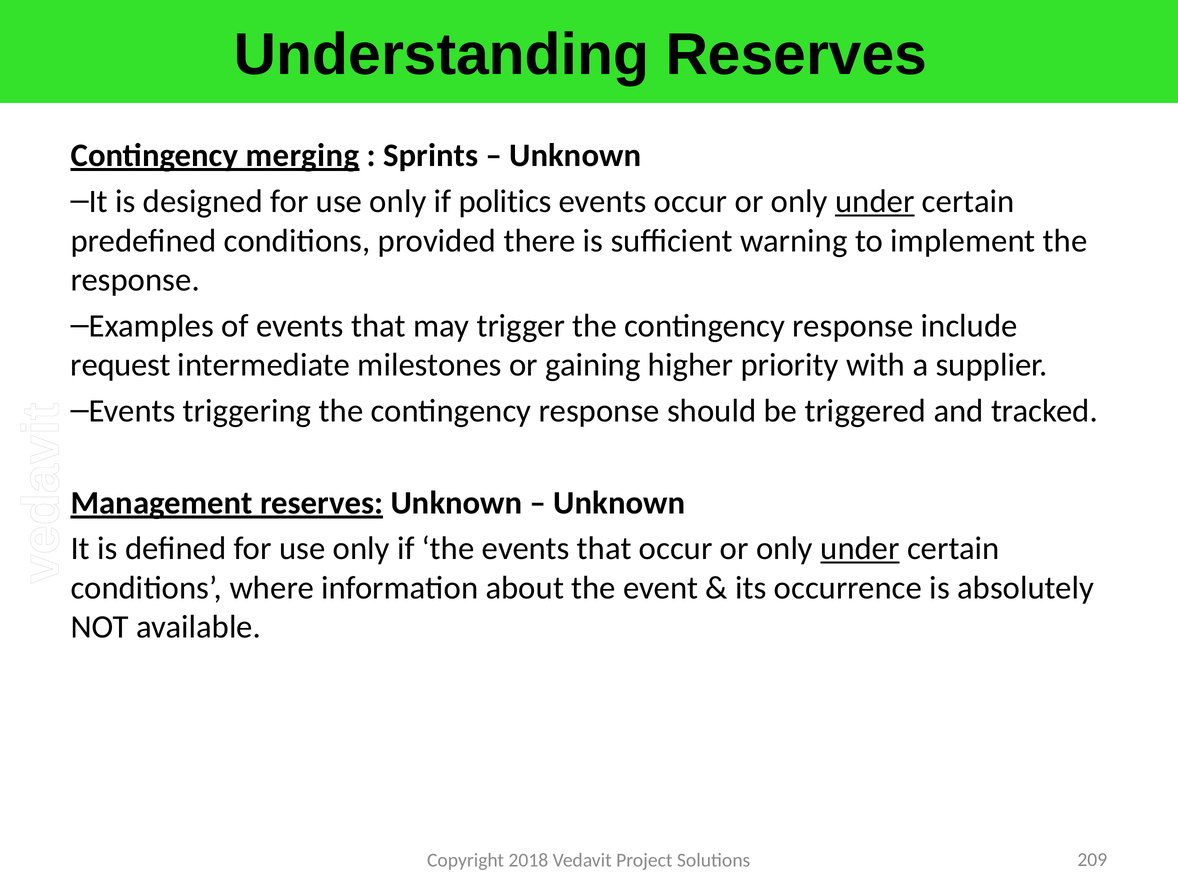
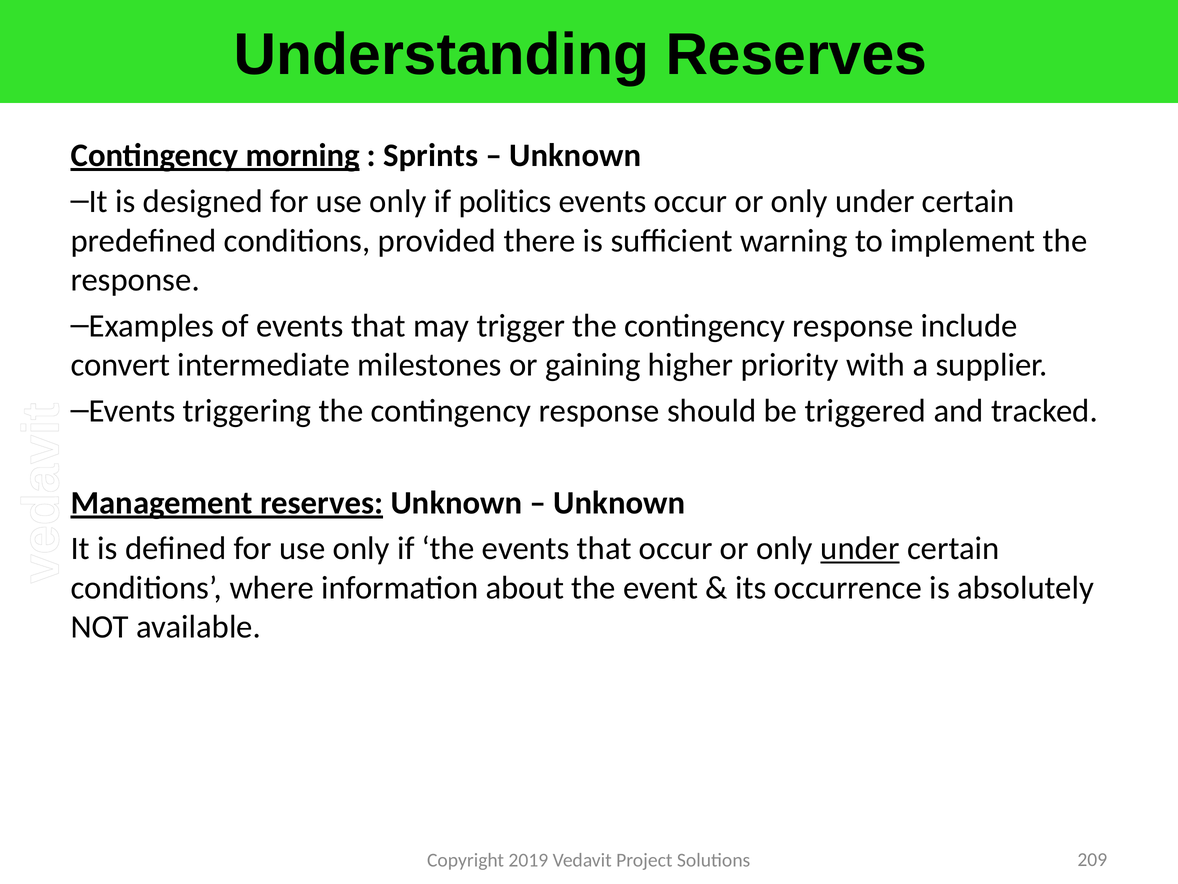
merging: merging -> morning
under at (875, 201) underline: present -> none
request: request -> convert
2018: 2018 -> 2019
